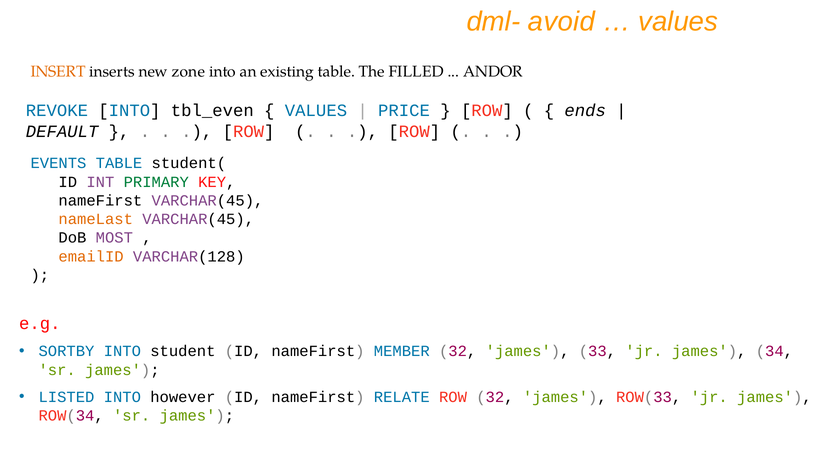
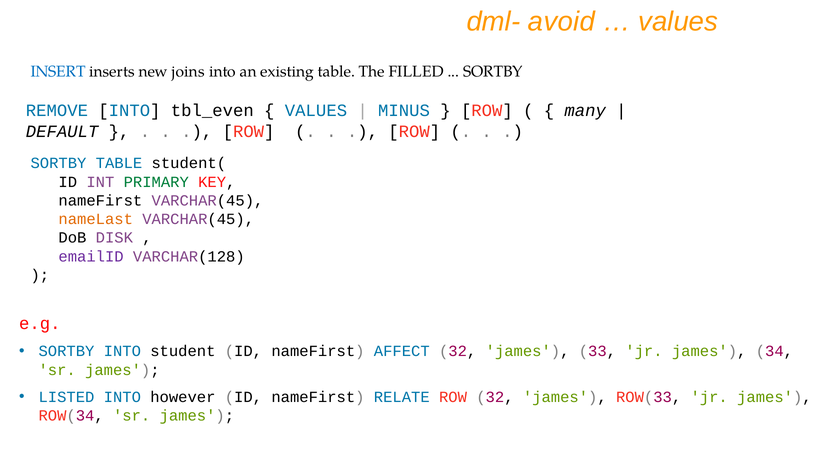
INSERT colour: orange -> blue
zone: zone -> joins
ANDOR at (493, 71): ANDOR -> SORTBY
REVOKE: REVOKE -> REMOVE
PRICE: PRICE -> MINUS
ends: ends -> many
EVENTS at (58, 163): EVENTS -> SORTBY
MOST: MOST -> DISK
emailID colour: orange -> purple
MEMBER: MEMBER -> AFFECT
